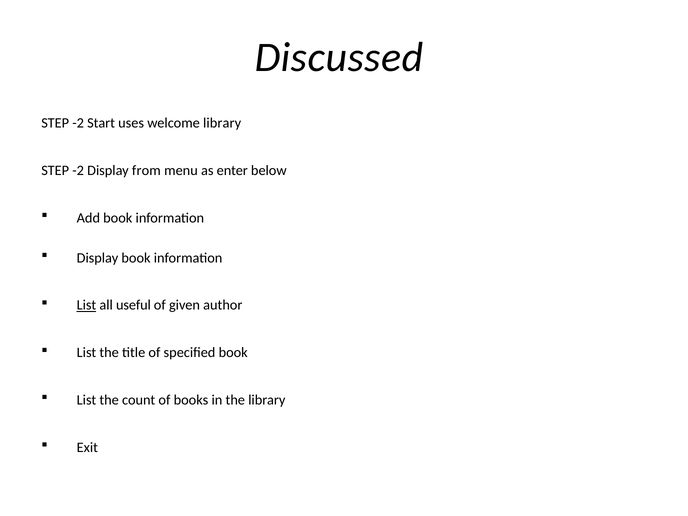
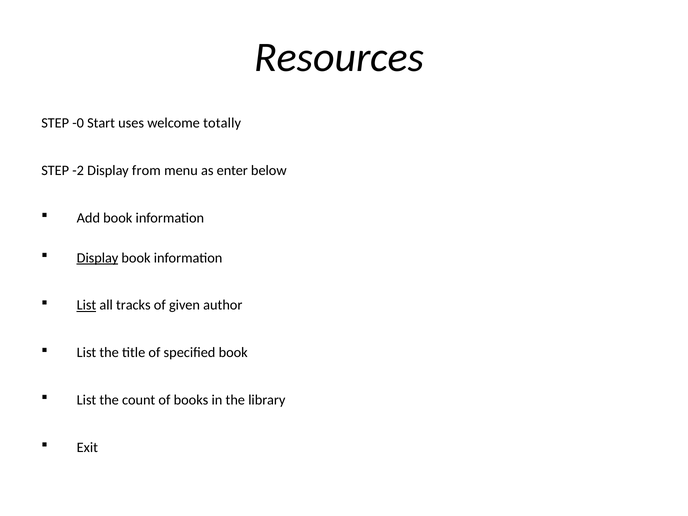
Discussed: Discussed -> Resources
-2 at (78, 123): -2 -> -0
welcome library: library -> totally
Display at (98, 258) underline: none -> present
useful: useful -> tracks
